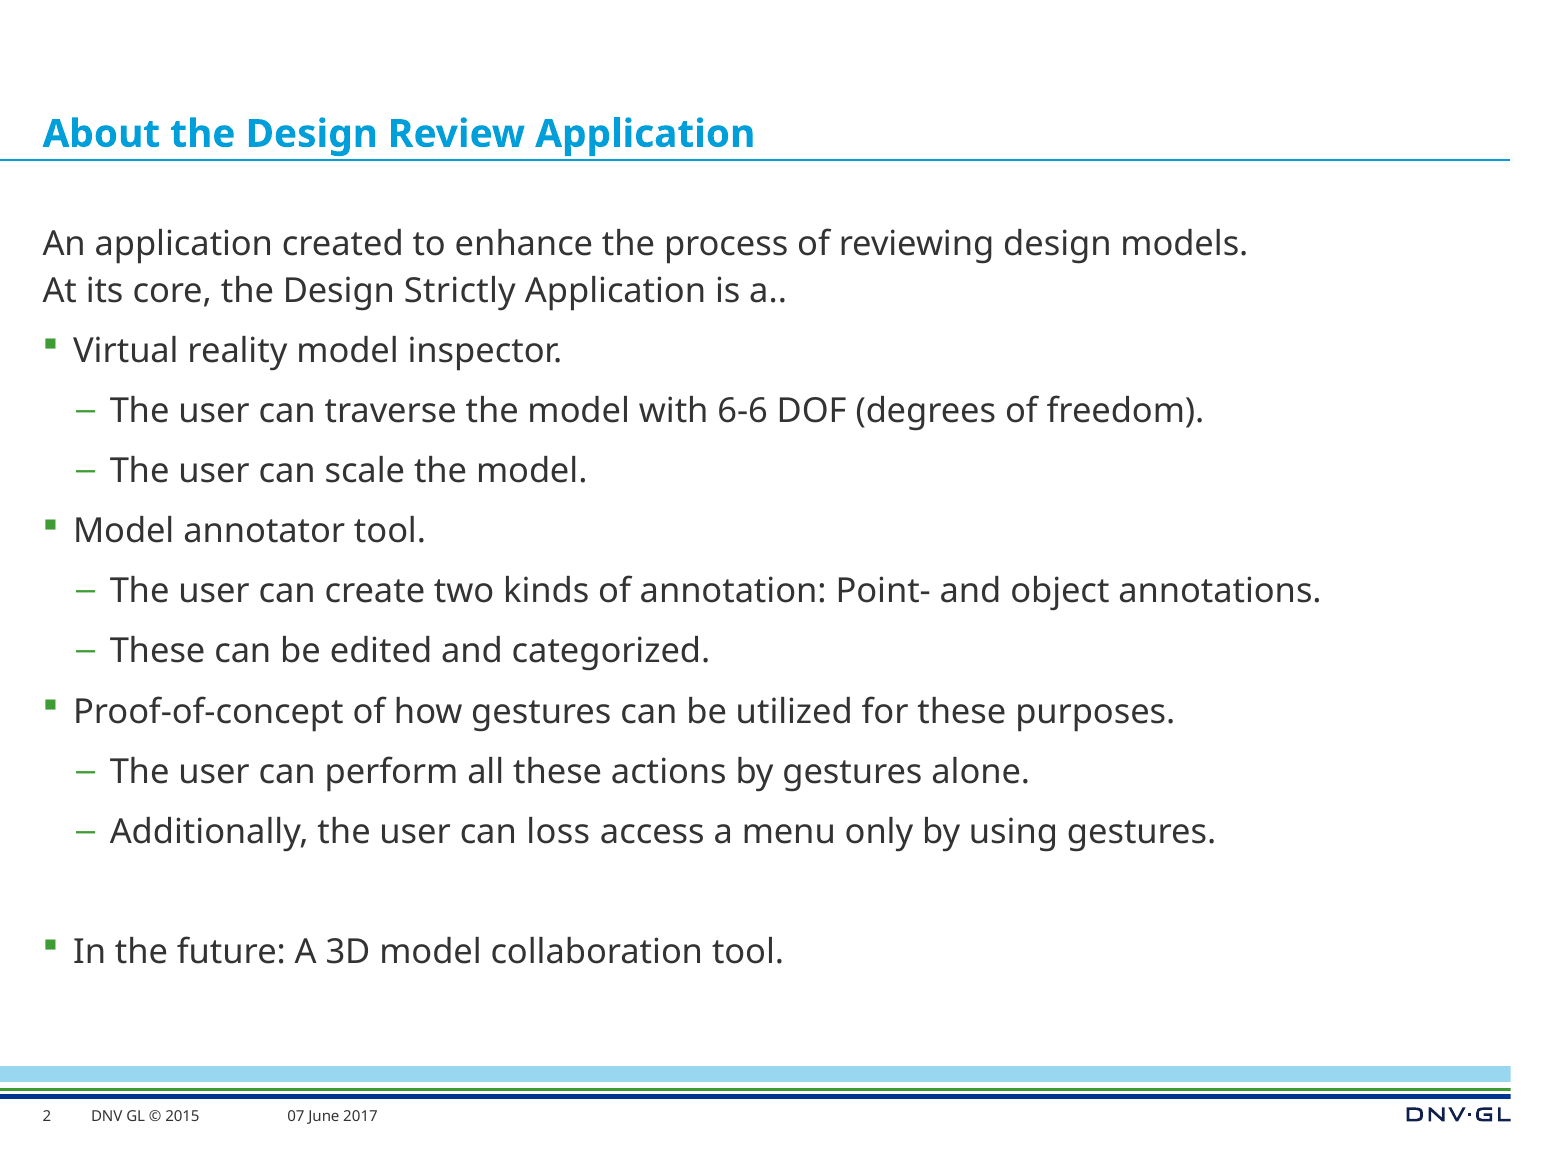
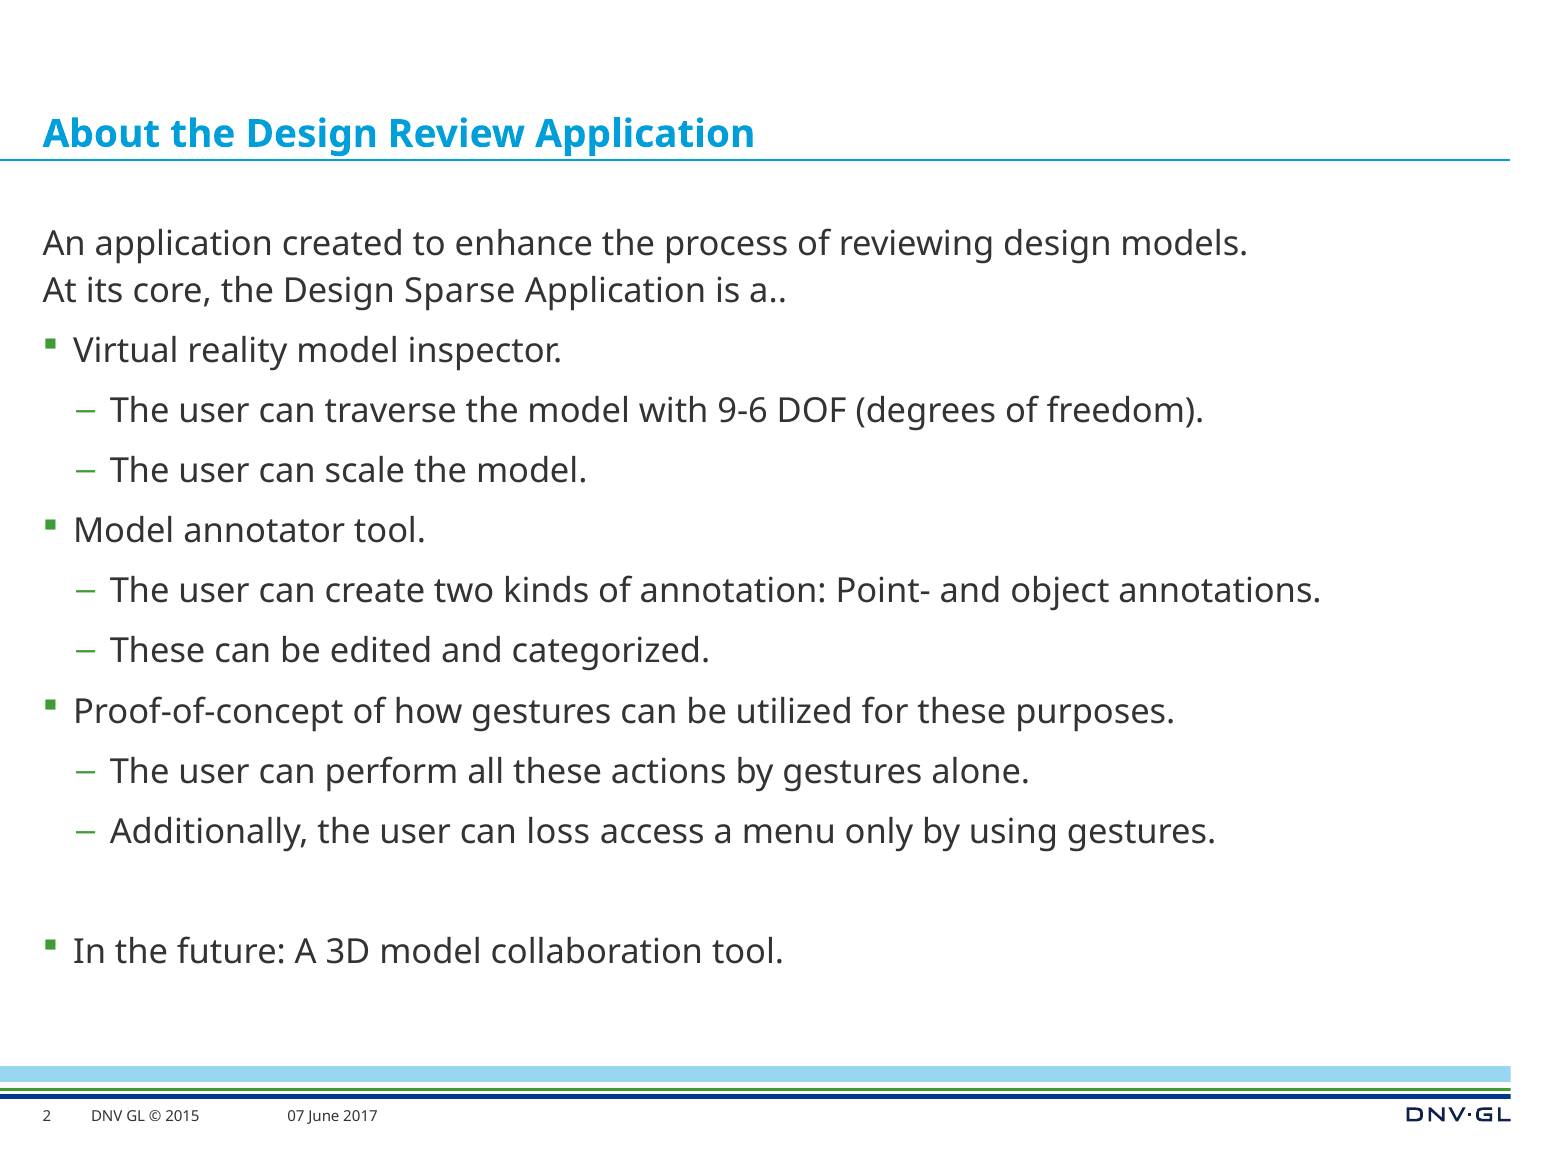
Strictly: Strictly -> Sparse
6-6: 6-6 -> 9-6
